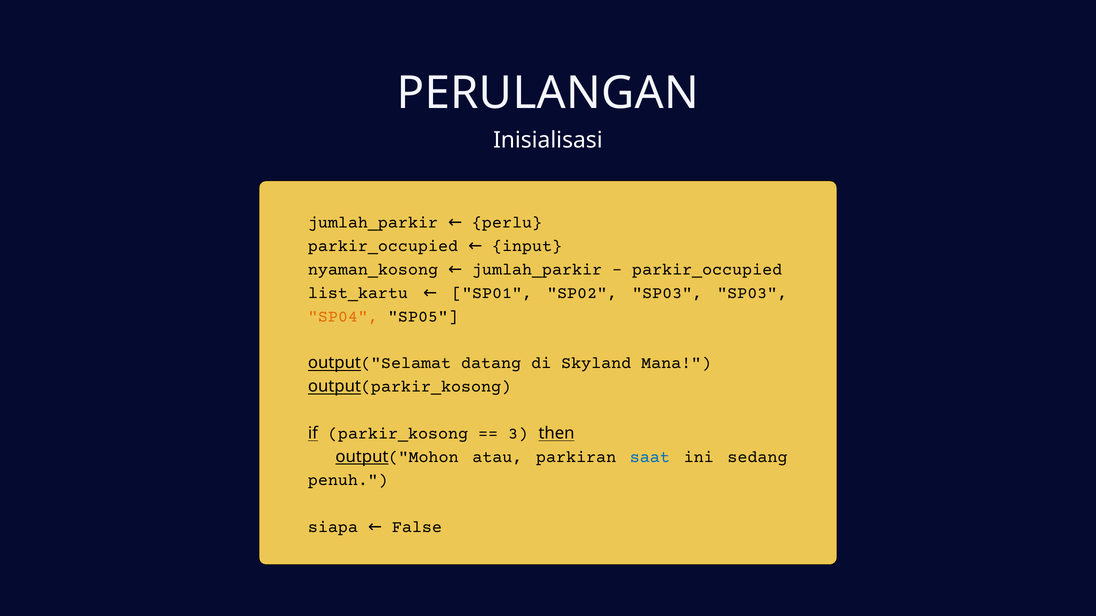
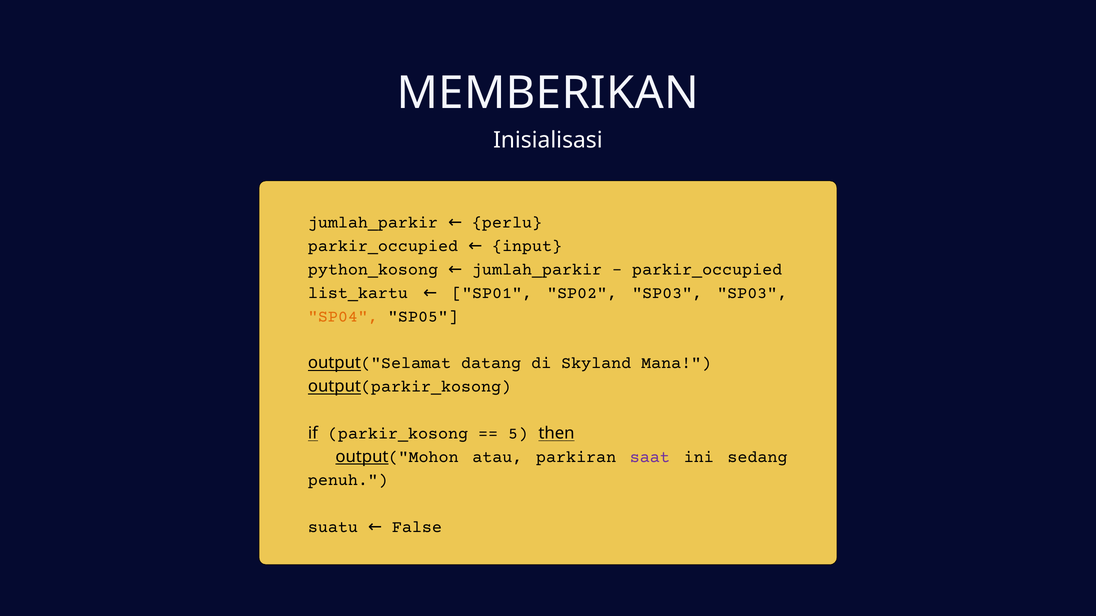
PERULANGAN: PERULANGAN -> MEMBERIKAN
nyaman_kosong: nyaman_kosong -> python_kosong
3: 3 -> 5
saat colour: blue -> purple
siapa: siapa -> suatu
